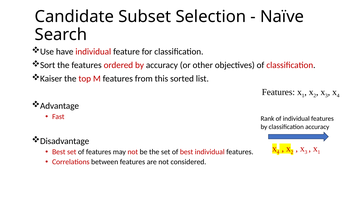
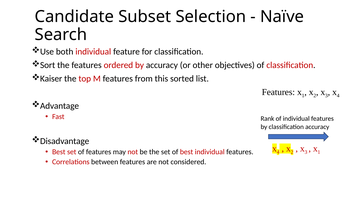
have: have -> both
